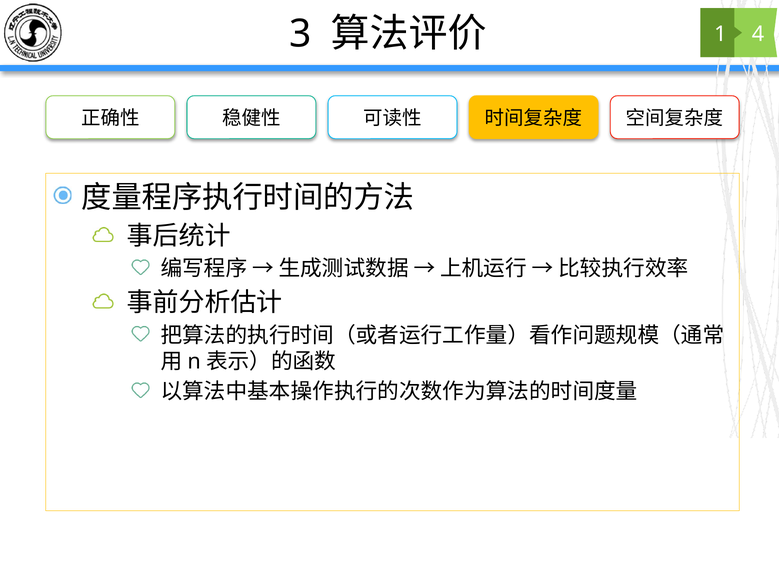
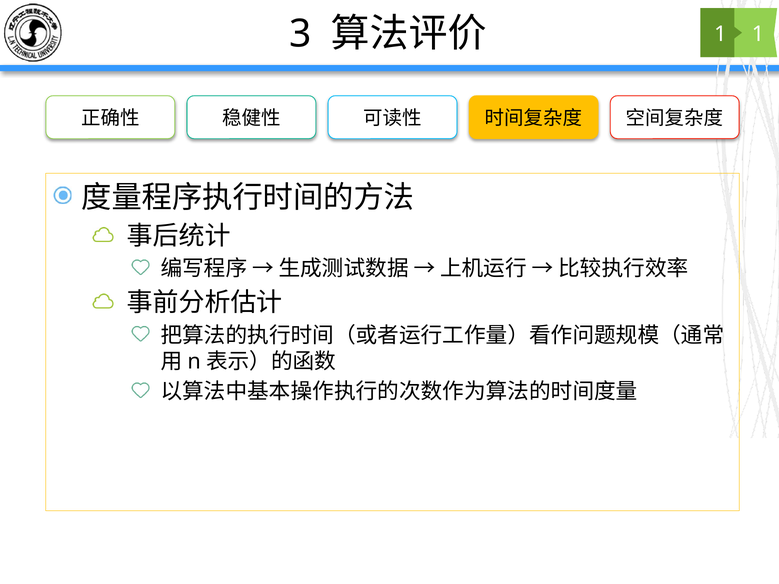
4 at (758, 34): 4 -> 1
